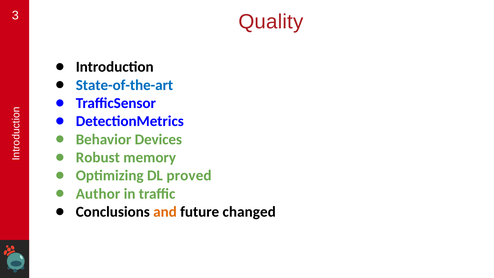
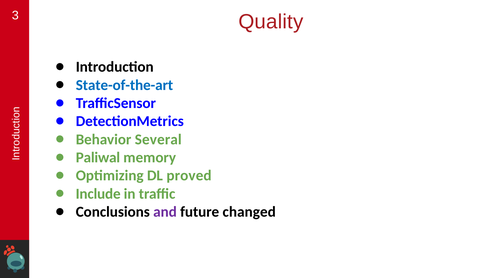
Devices: Devices -> Several
Robust: Robust -> Paliwal
Author: Author -> Include
and colour: orange -> purple
